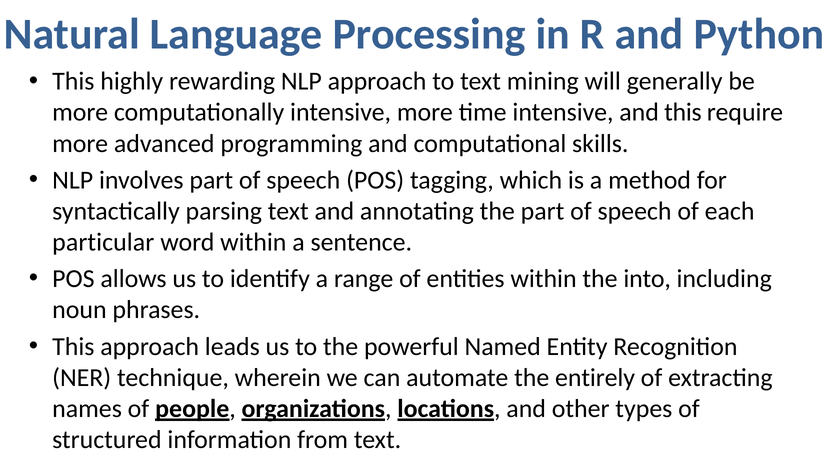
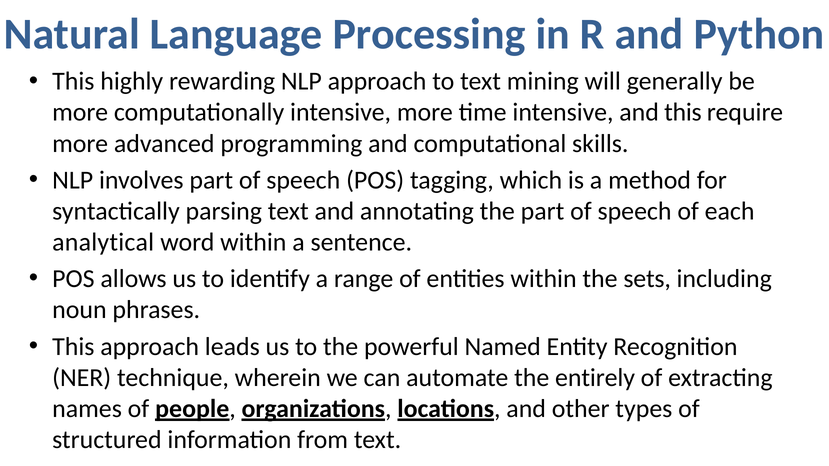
particular: particular -> analytical
into: into -> sets
